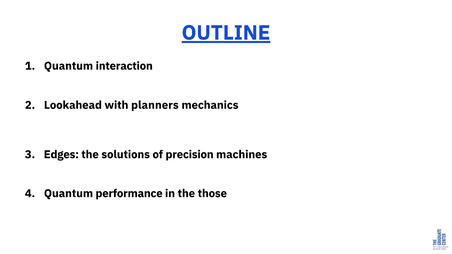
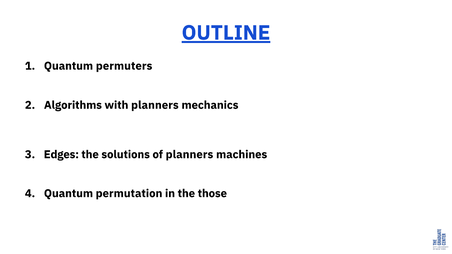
interaction: interaction -> permuters
Lookahead: Lookahead -> Algorithms
of precision: precision -> planners
performance: performance -> permutation
